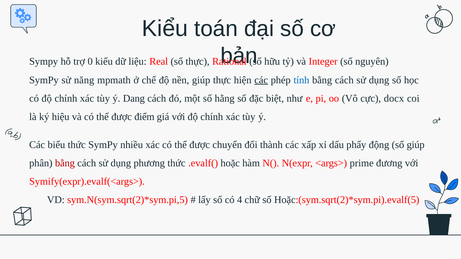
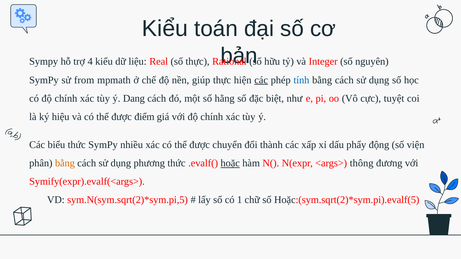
0: 0 -> 4
năng: năng -> from
docx: docx -> tuyệt
số giúp: giúp -> viện
bằng at (65, 163) colour: red -> orange
hoặc underline: none -> present
prime: prime -> thông
4: 4 -> 1
